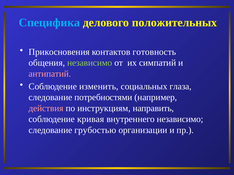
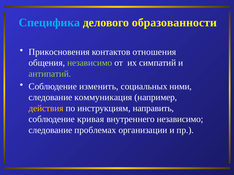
положительных: положительных -> образованности
готовность: готовность -> отношения
антипатий colour: pink -> light green
глаза: глаза -> ними
потребностями: потребностями -> коммуникация
действия colour: pink -> yellow
грубостью: грубостью -> проблемах
